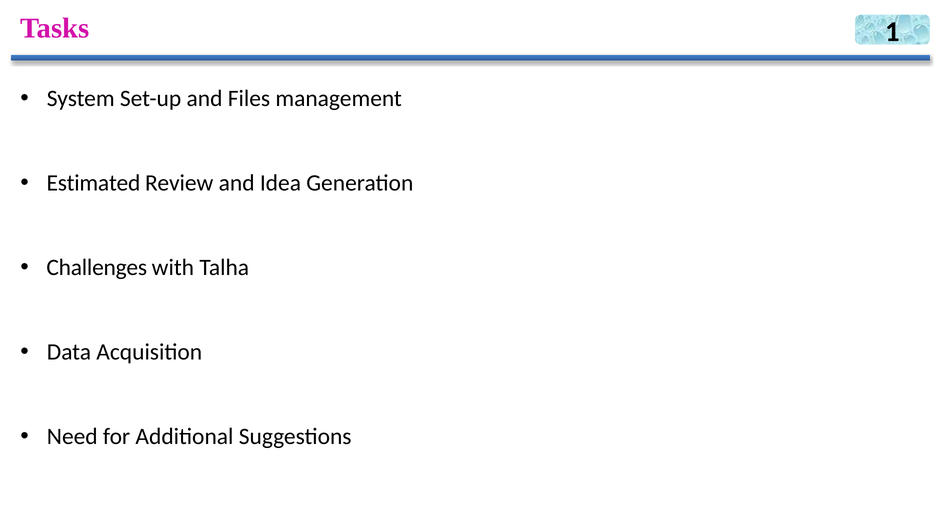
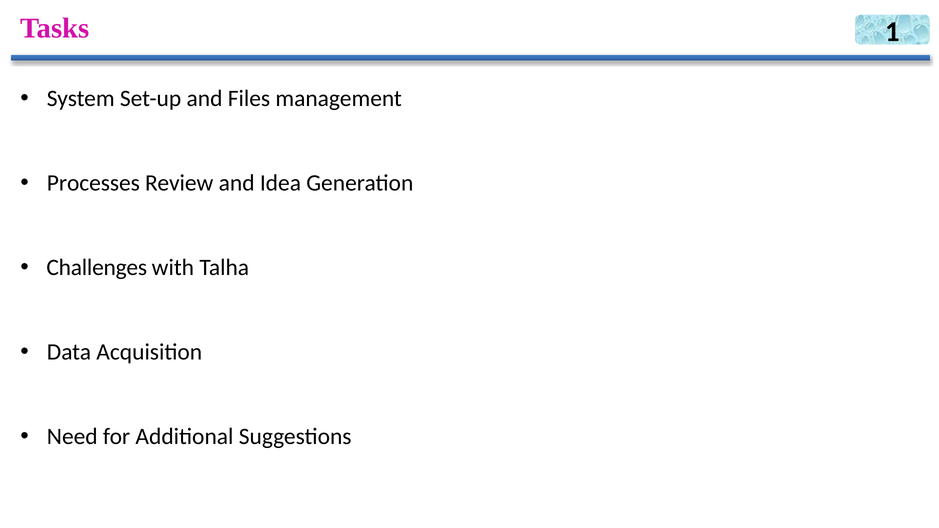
Estimated: Estimated -> Processes
